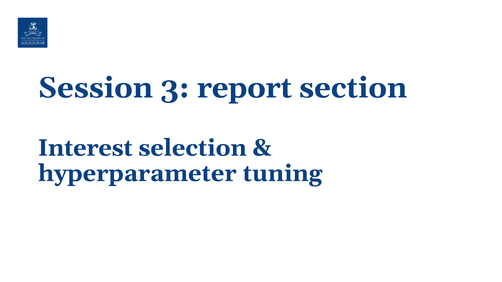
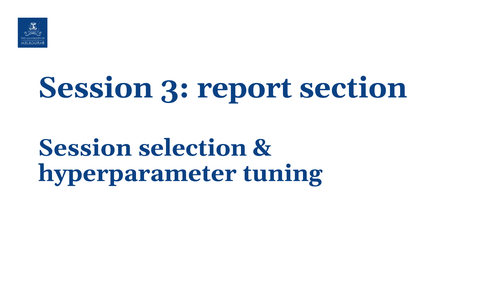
Interest at (85, 148): Interest -> Session
